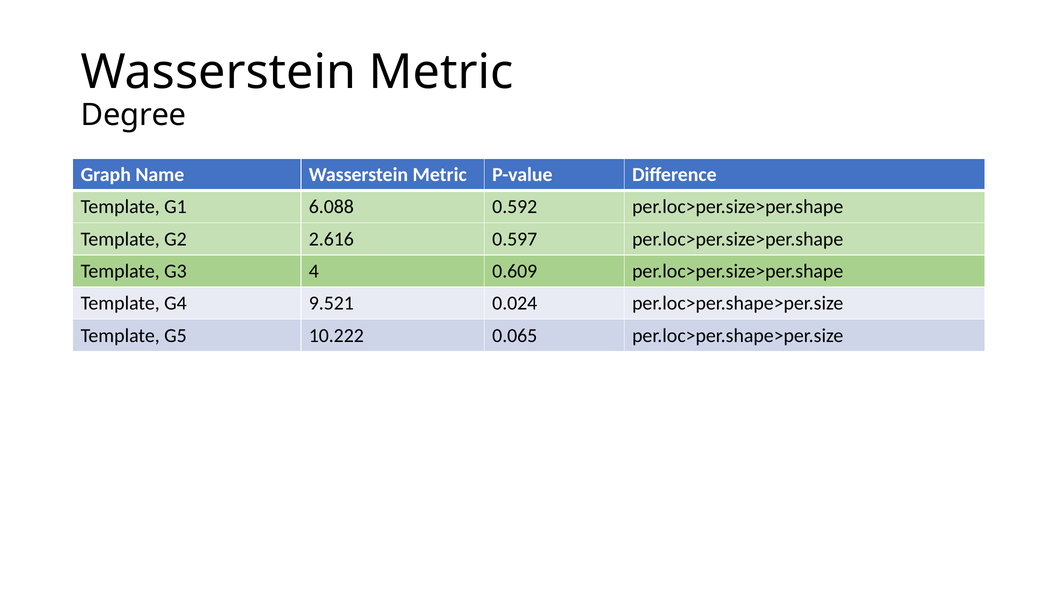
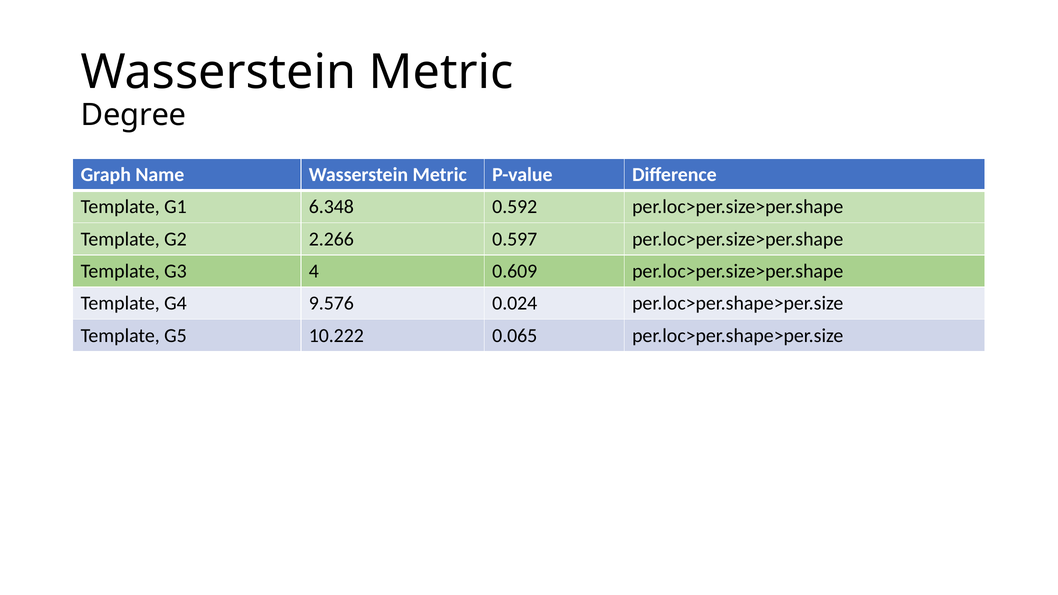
6.088: 6.088 -> 6.348
2.616: 2.616 -> 2.266
9.521: 9.521 -> 9.576
